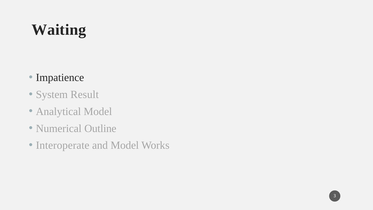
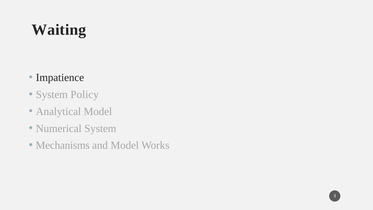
Result: Result -> Policy
Numerical Outline: Outline -> System
Interoperate: Interoperate -> Mechanisms
